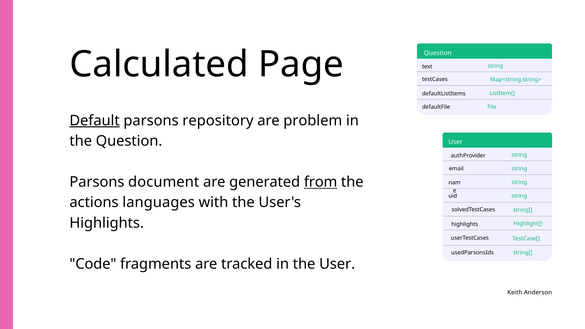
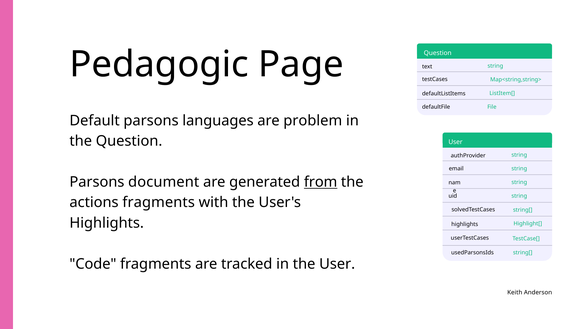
Calculated: Calculated -> Pedagogic
Default underline: present -> none
repository: repository -> languages
actions languages: languages -> fragments
